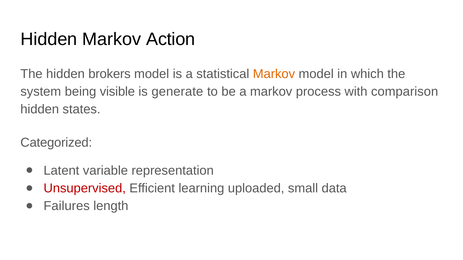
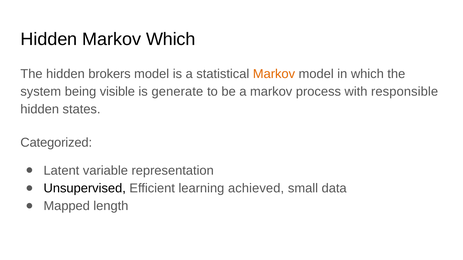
Markov Action: Action -> Which
comparison: comparison -> responsible
Unsupervised colour: red -> black
uploaded: uploaded -> achieved
Failures: Failures -> Mapped
